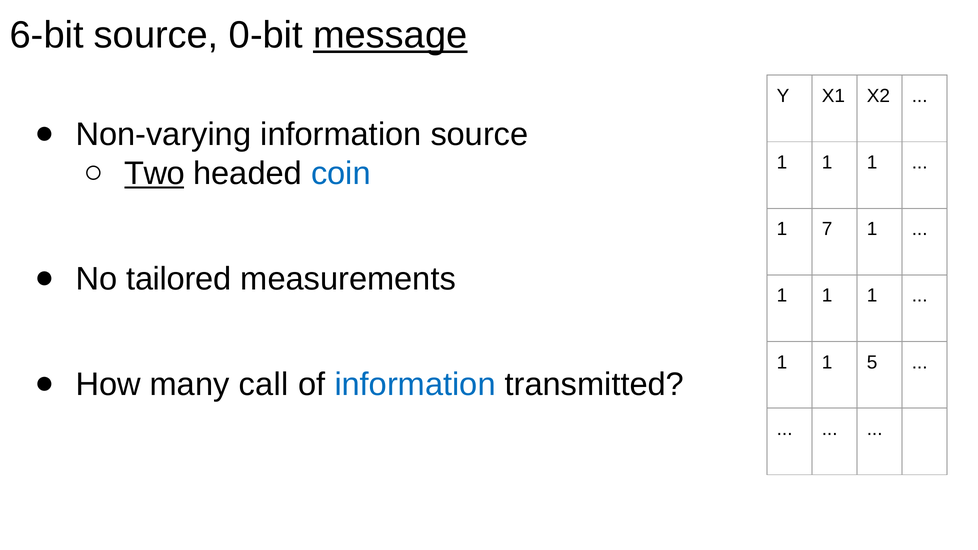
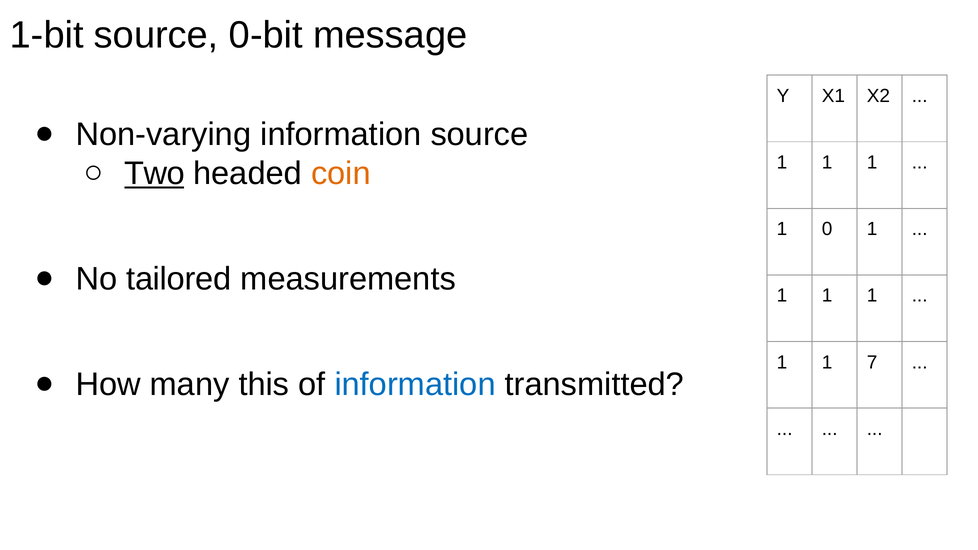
6-bit: 6-bit -> 1-bit
message underline: present -> none
coin colour: blue -> orange
7: 7 -> 0
5: 5 -> 7
call: call -> this
